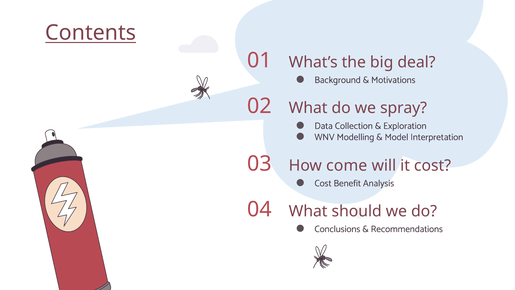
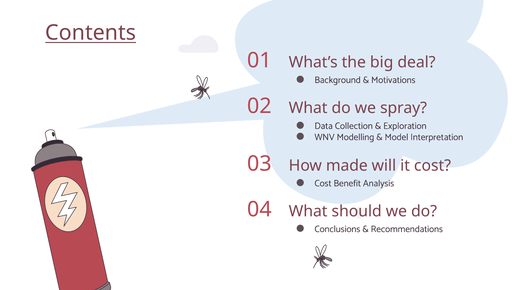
come: come -> made
